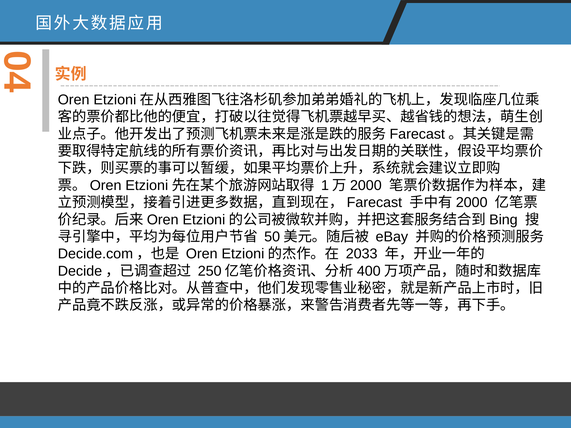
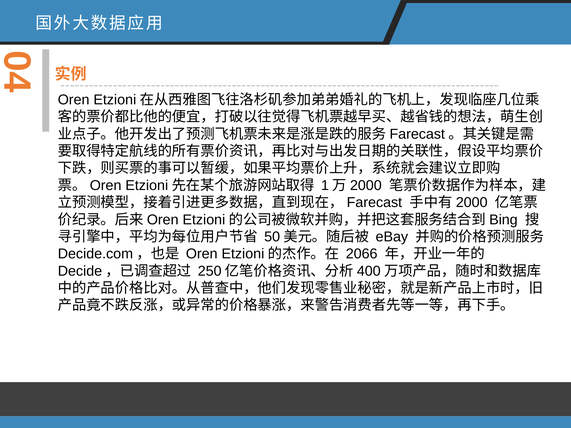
2033: 2033 -> 2066
